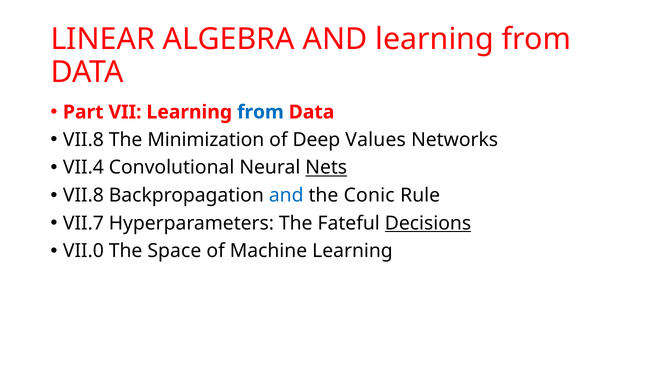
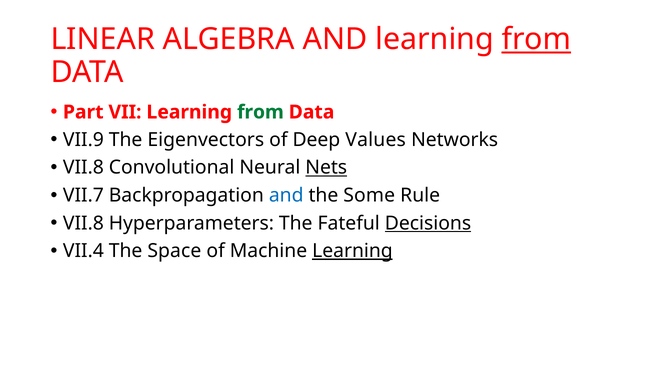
from at (536, 39) underline: none -> present
from at (260, 112) colour: blue -> green
VII.8 at (83, 140): VII.8 -> VII.9
Minimization: Minimization -> Eigenvectors
VII.4 at (83, 168): VII.4 -> VII.8
VII.8 at (83, 195): VII.8 -> VII.7
Conic: Conic -> Some
VII.7 at (83, 223): VII.7 -> VII.8
VII.0: VII.0 -> VII.4
Learning at (352, 251) underline: none -> present
